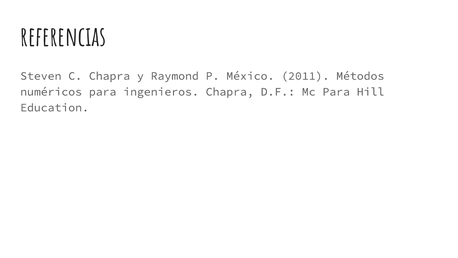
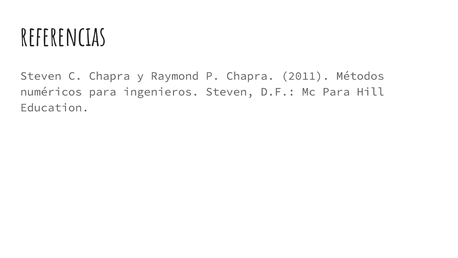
P México: México -> Chapra
ingenieros Chapra: Chapra -> Steven
